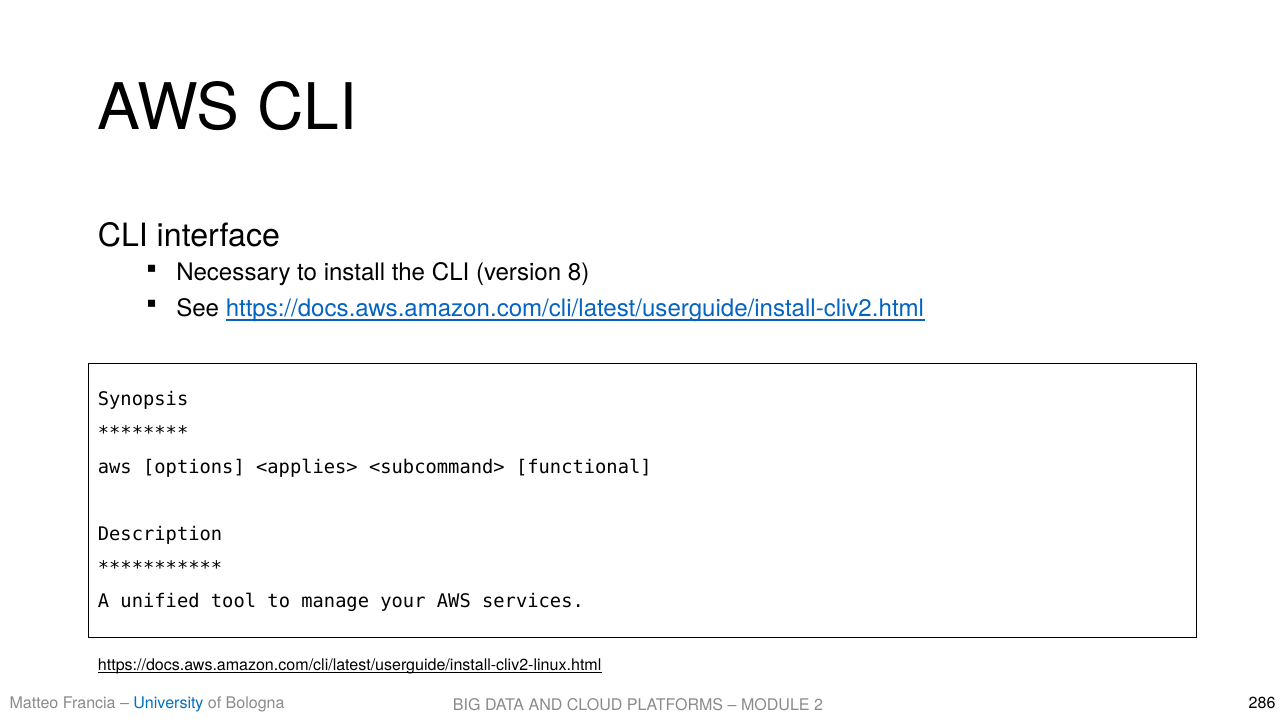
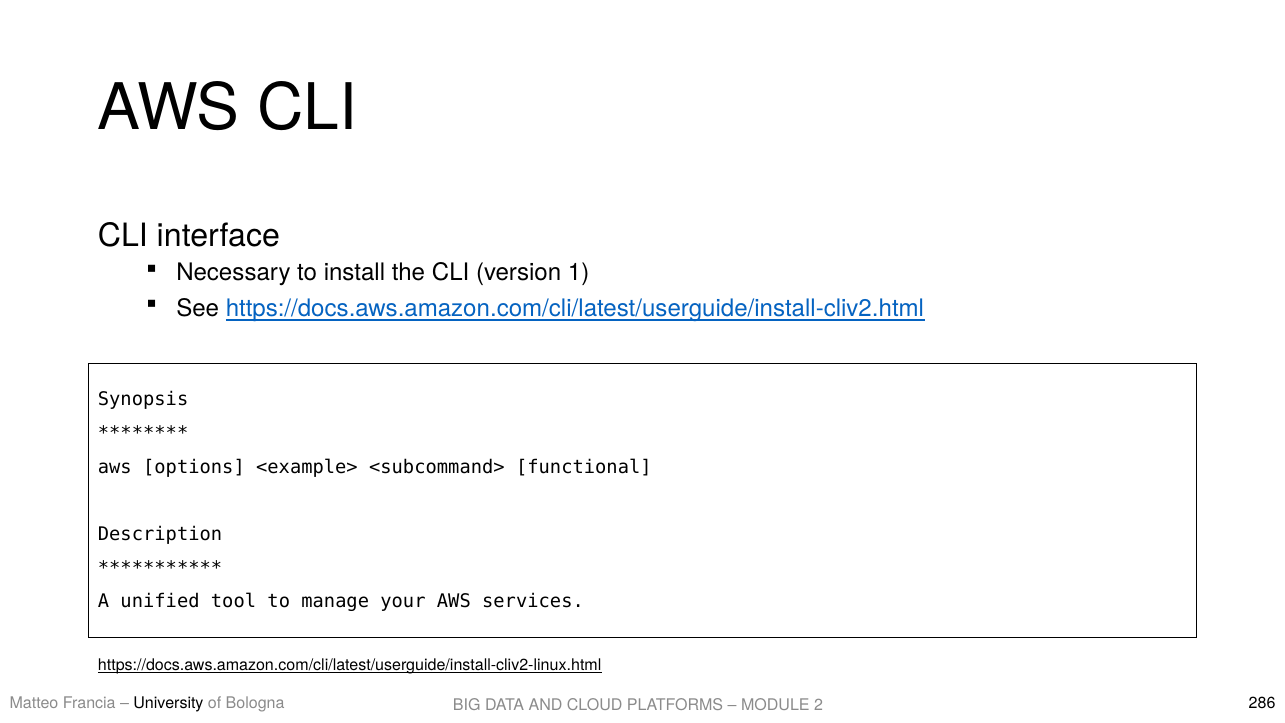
8: 8 -> 1
<applies>: <applies> -> <example>
University colour: blue -> black
